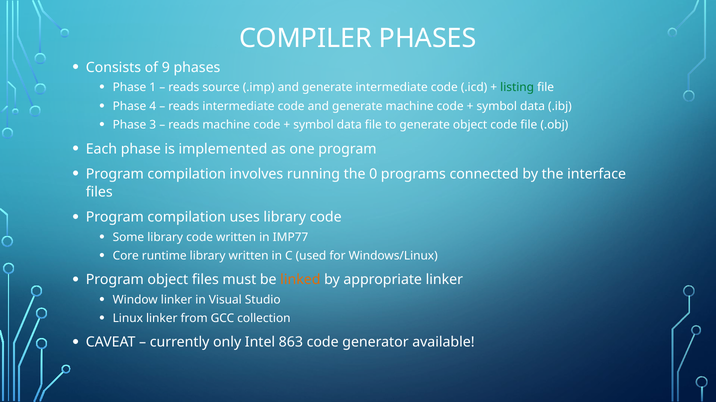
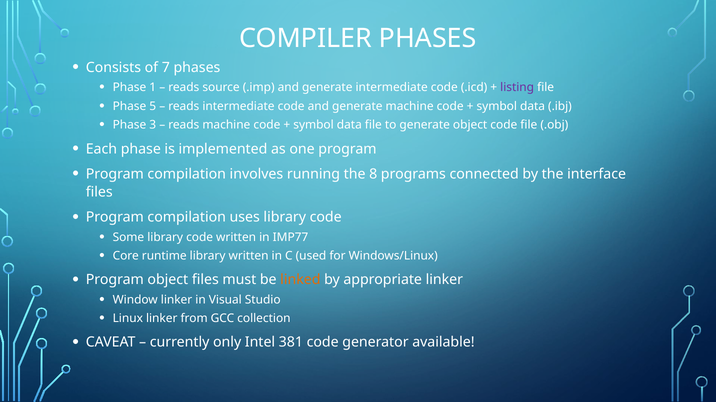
9: 9 -> 7
listing colour: green -> purple
4: 4 -> 5
0: 0 -> 8
863: 863 -> 381
